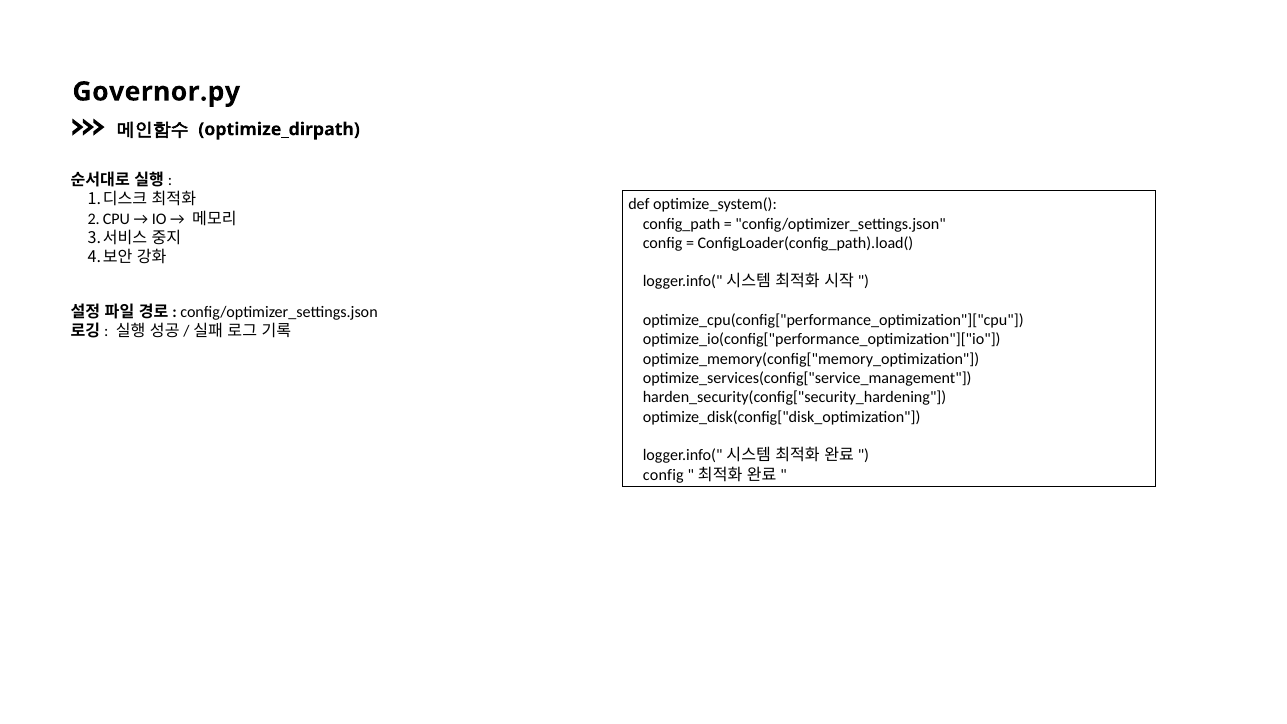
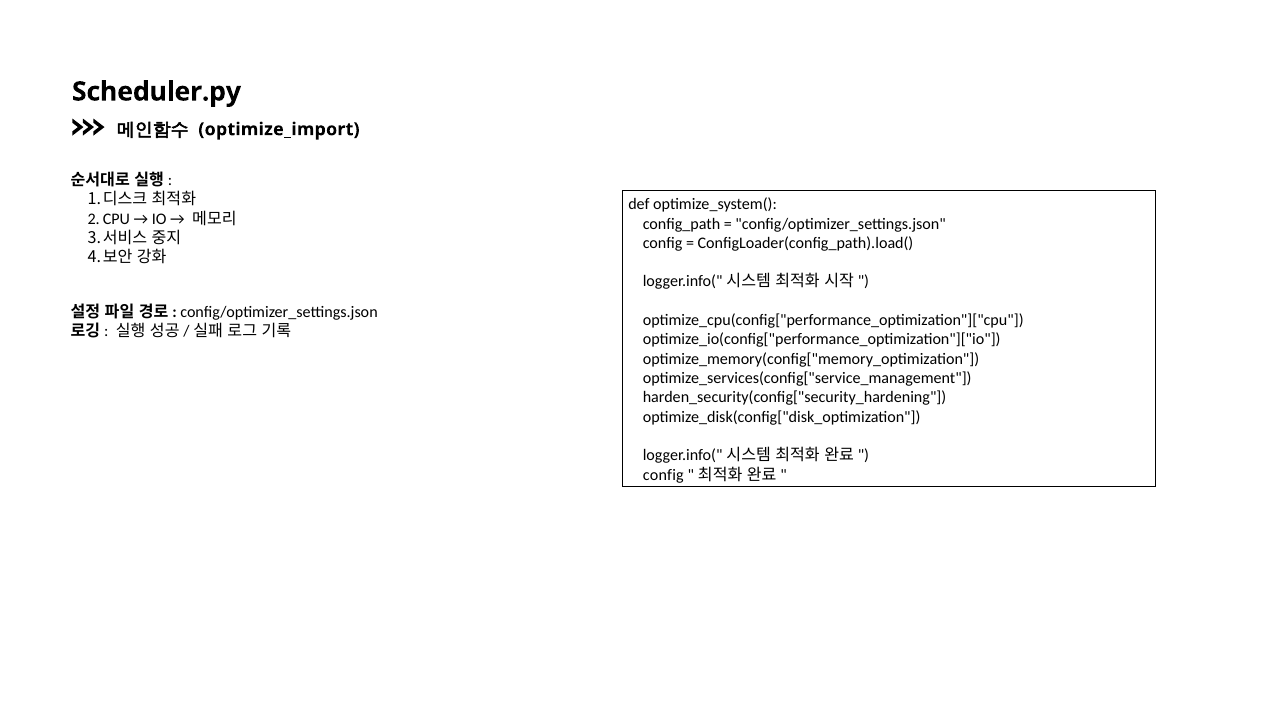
Governor.py: Governor.py -> Scheduler.py
optimize_dirpath: optimize_dirpath -> optimize_import
